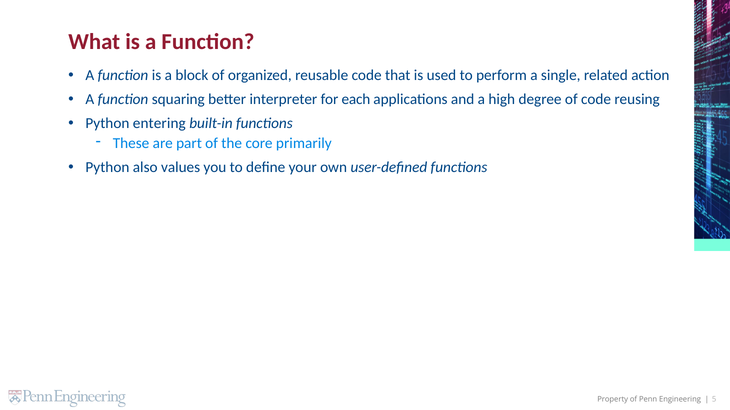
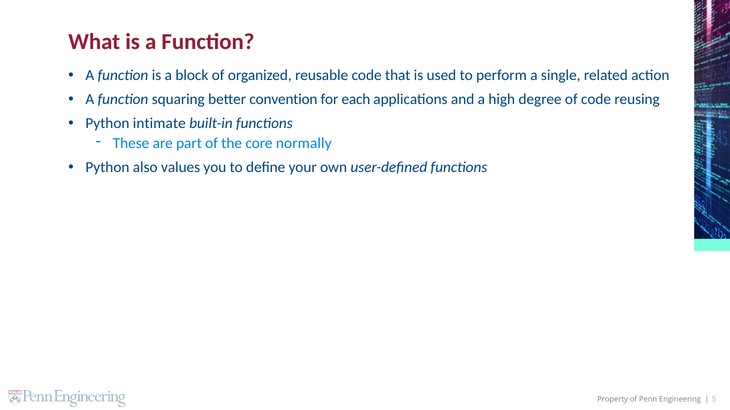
interpreter: interpreter -> convention
entering: entering -> intimate
primarily: primarily -> normally
